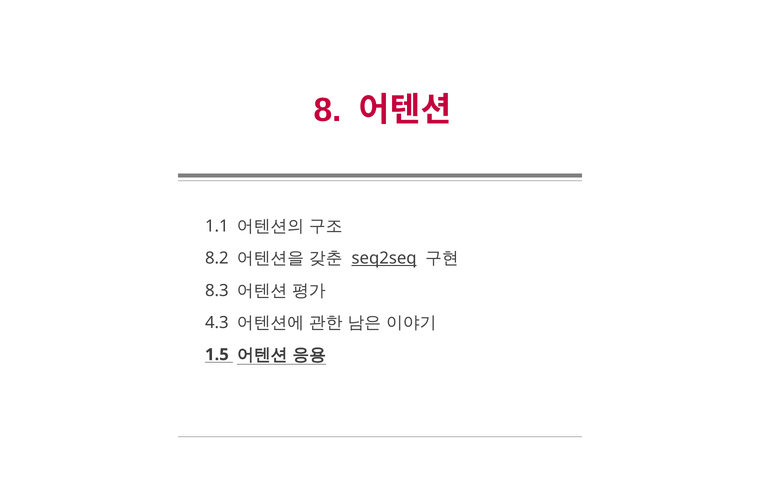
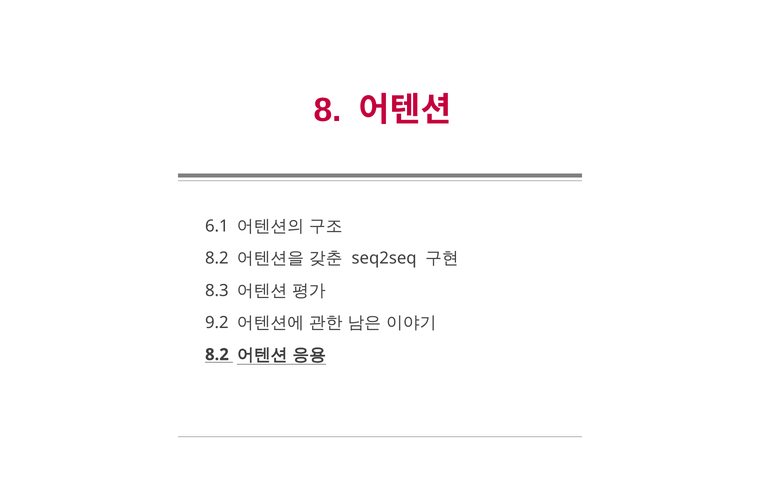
1.1: 1.1 -> 6.1
seq2seq underline: present -> none
4.3: 4.3 -> 9.2
1.5 at (217, 355): 1.5 -> 8.2
